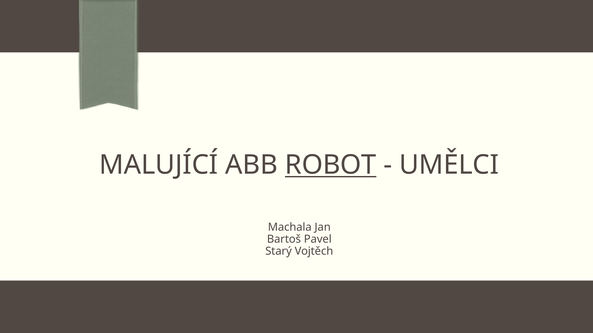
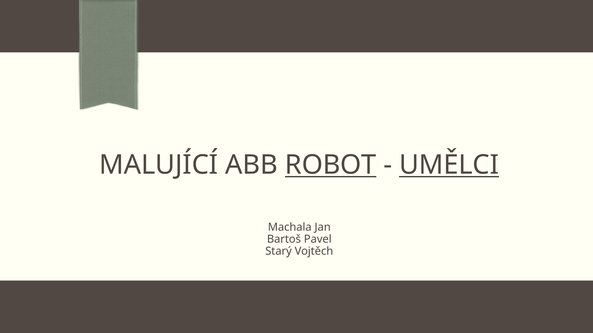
UMĚLCI underline: none -> present
